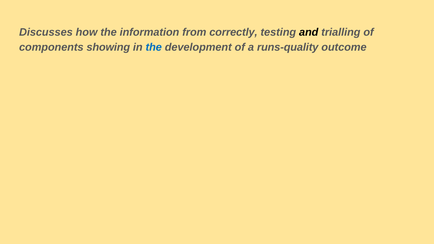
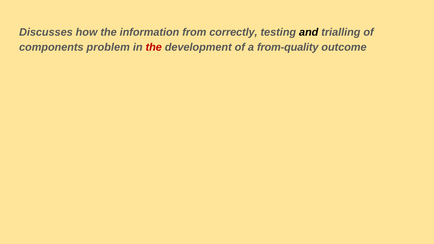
showing: showing -> problem
the at (154, 47) colour: blue -> red
runs-quality: runs-quality -> from-quality
